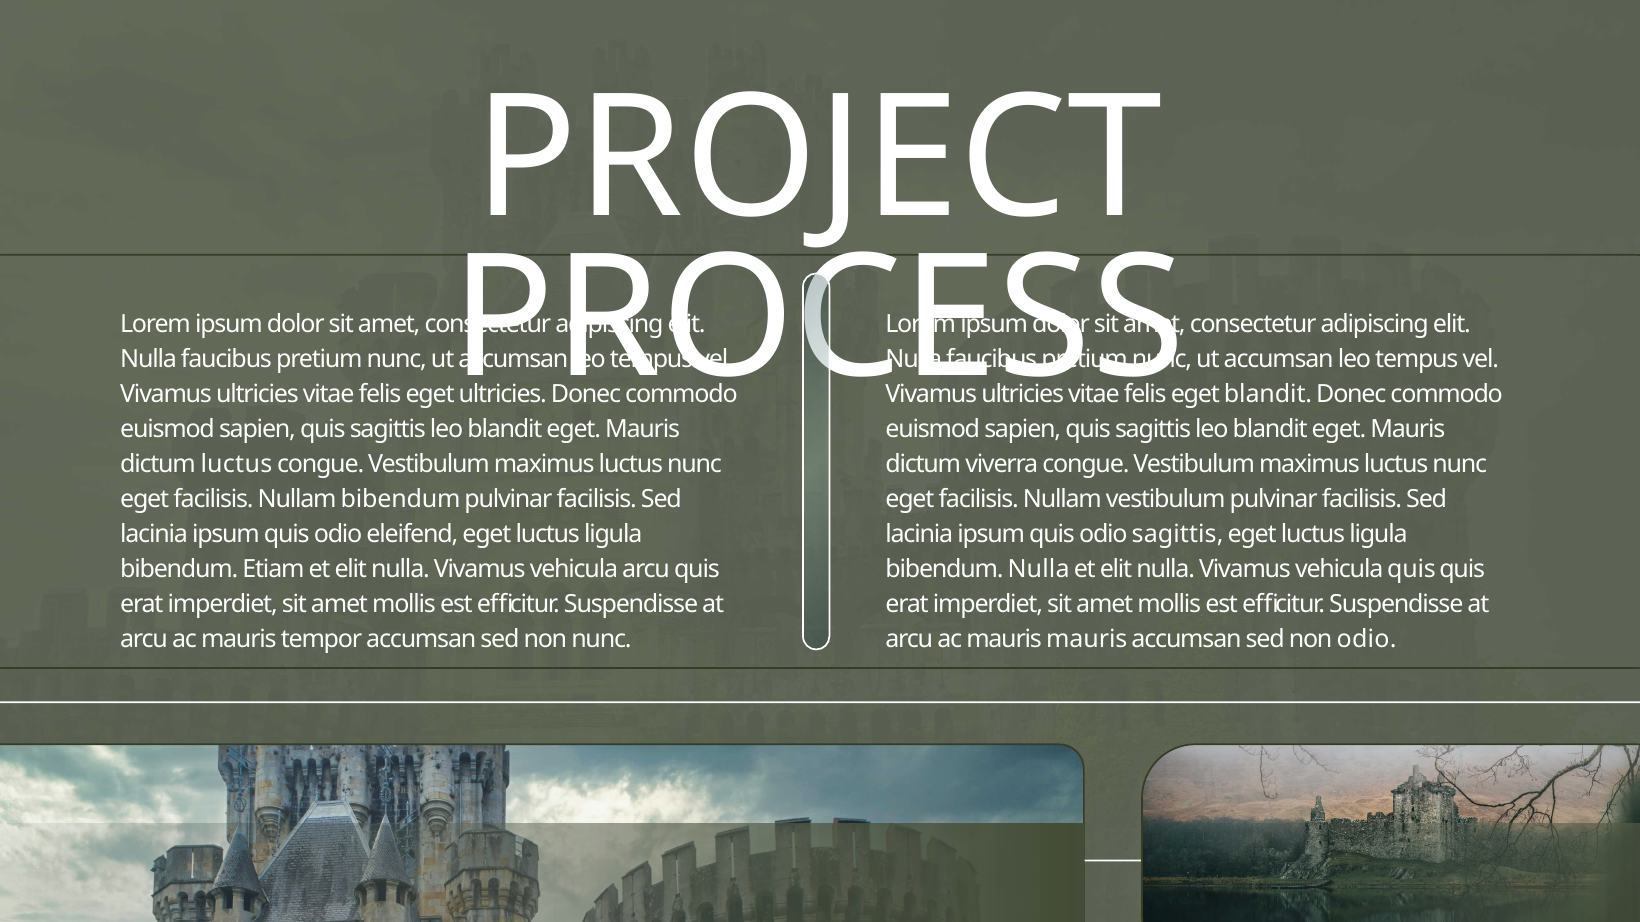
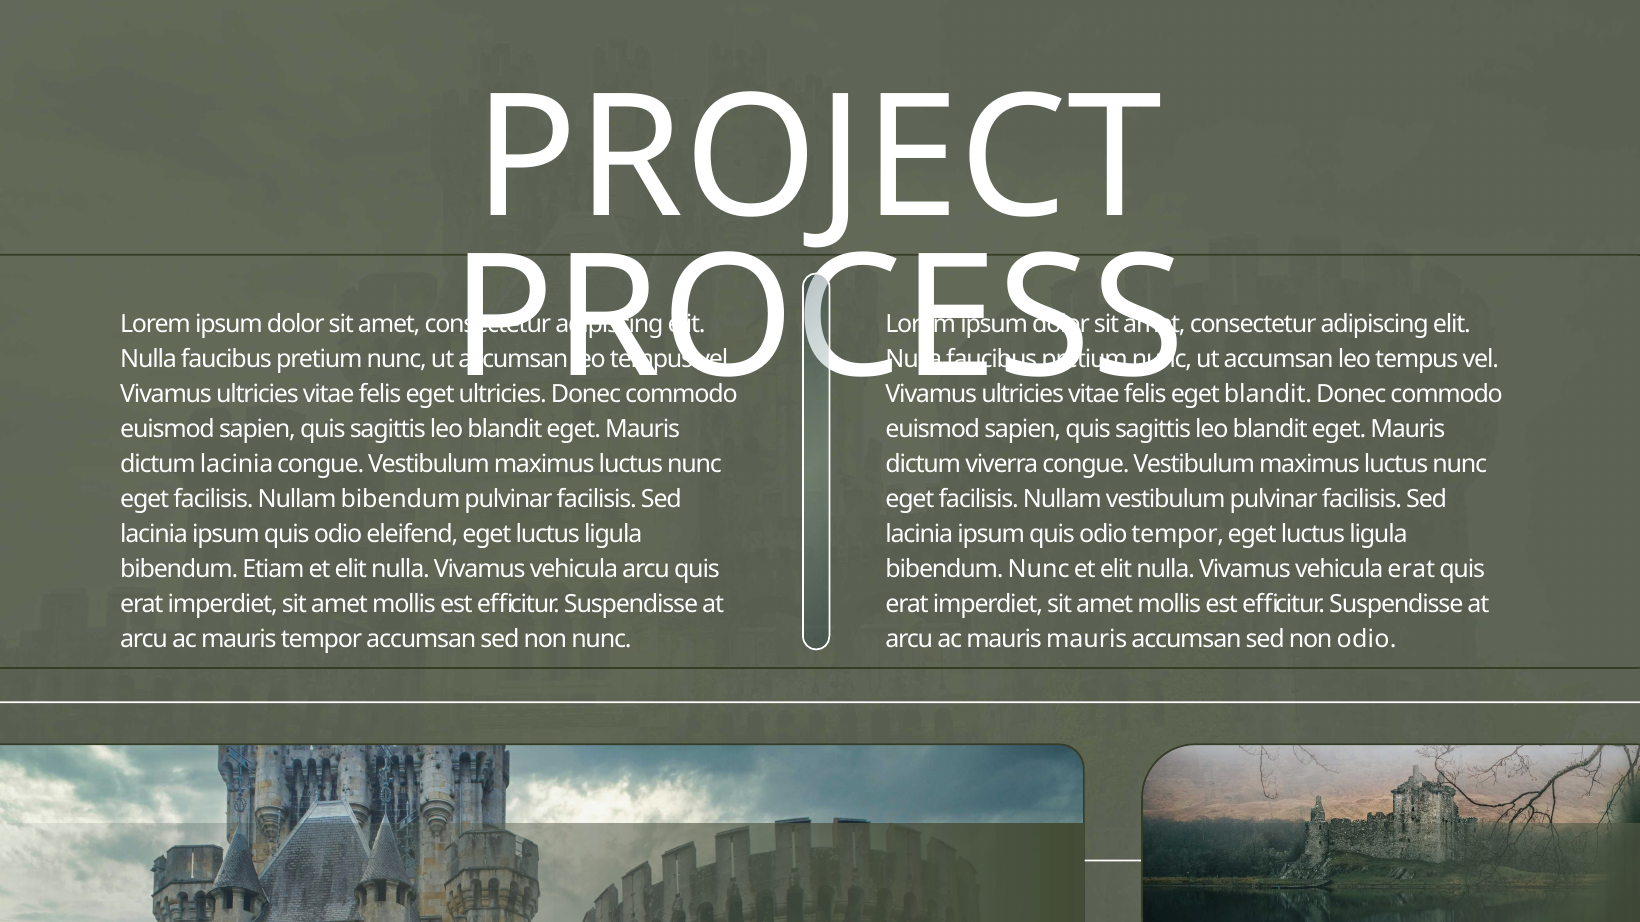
dictum luctus: luctus -> lacinia
odio sagittis: sagittis -> tempor
bibendum Nulla: Nulla -> Nunc
vehicula quis: quis -> erat
